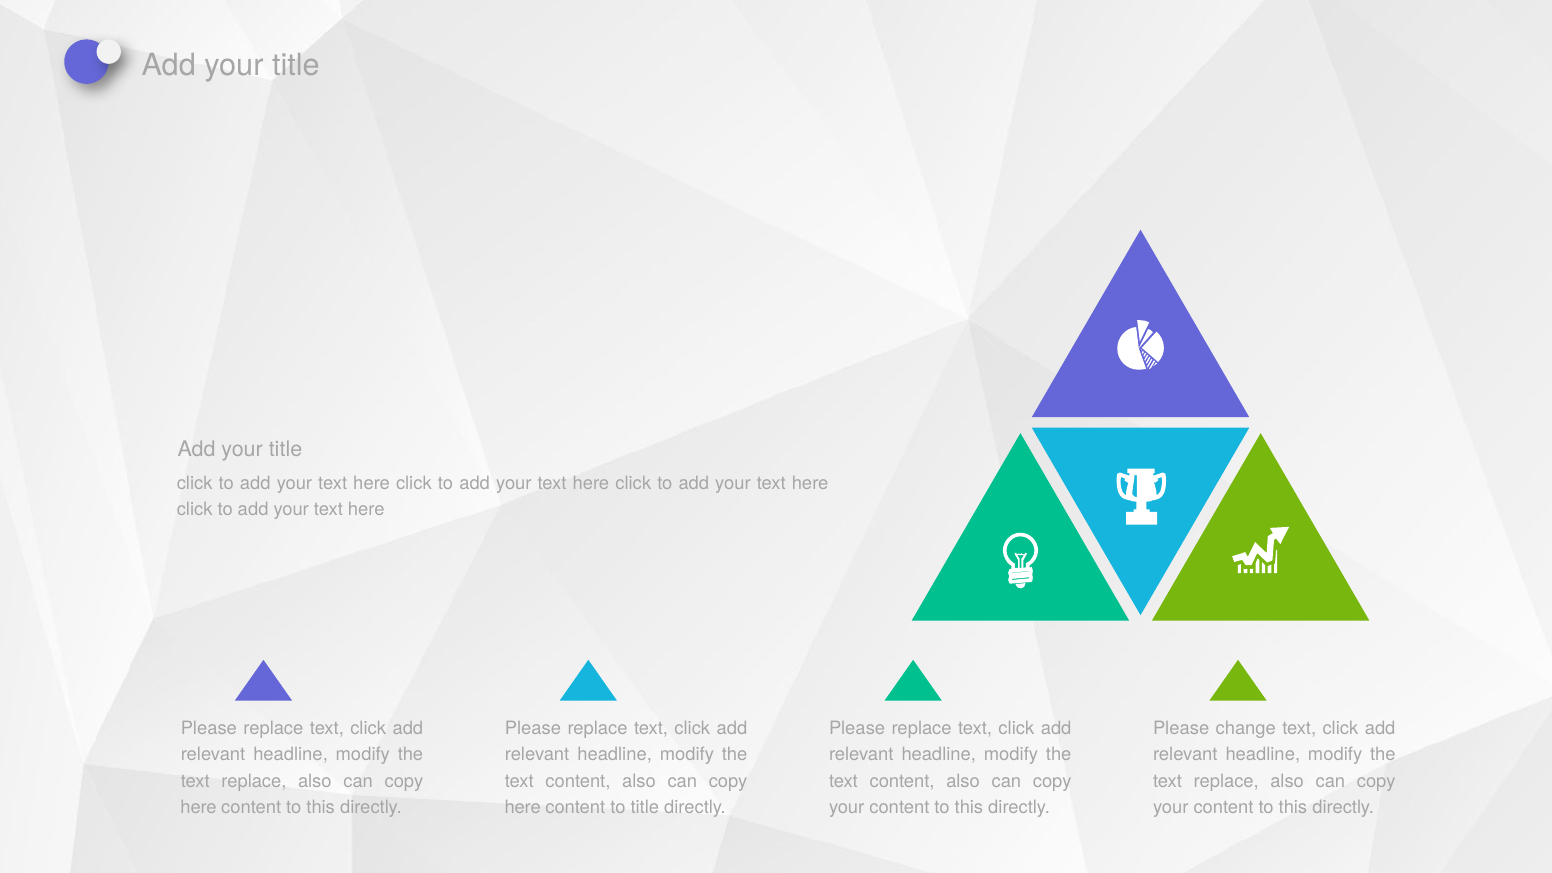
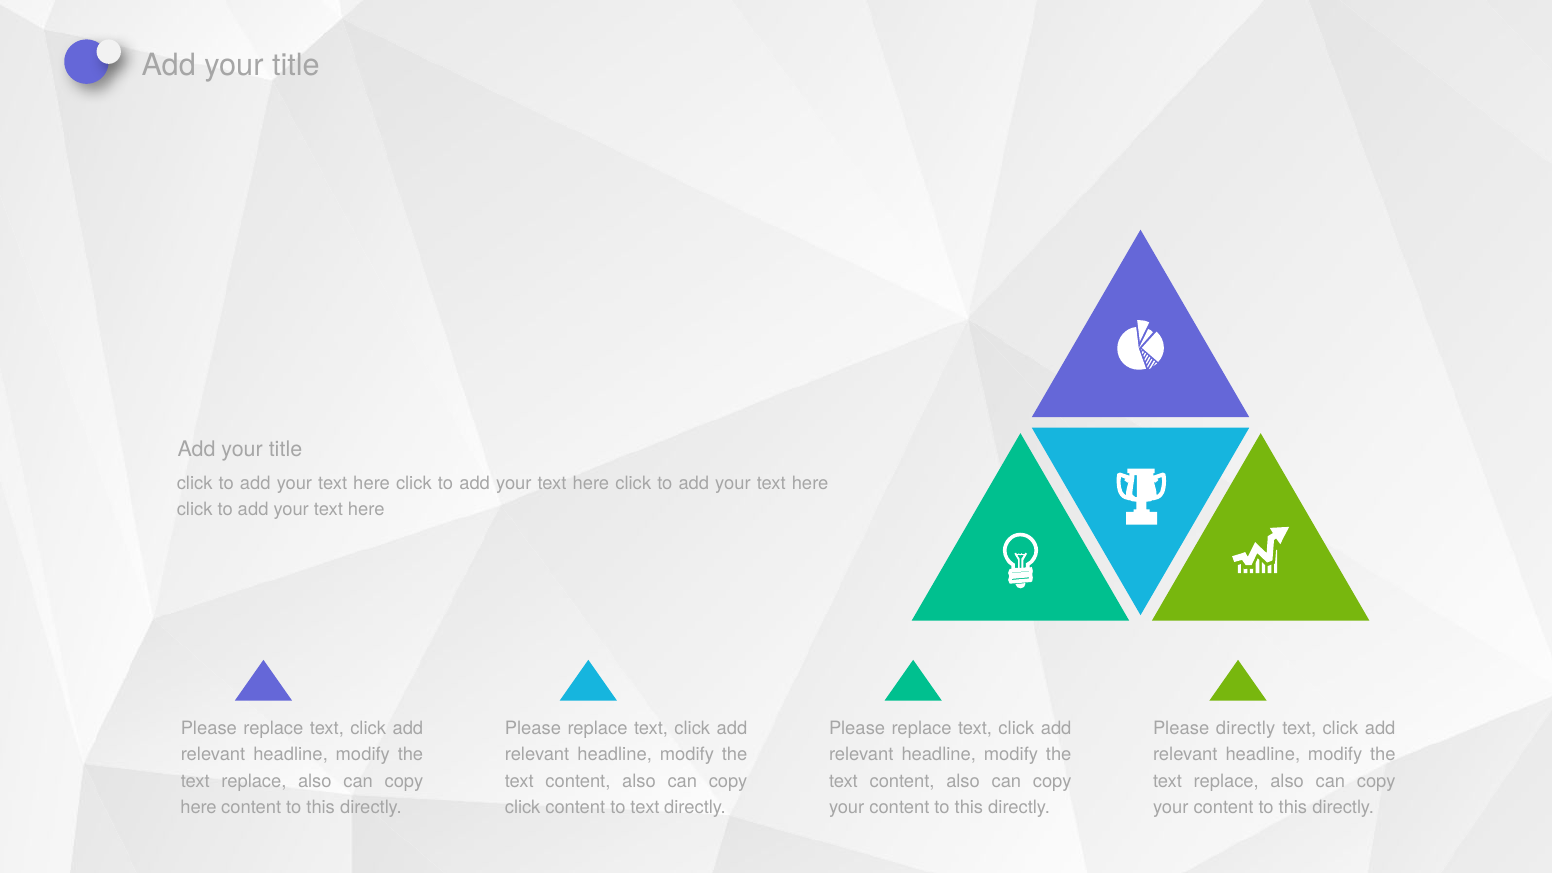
Please change: change -> directly
here at (523, 807): here -> click
to title: title -> text
